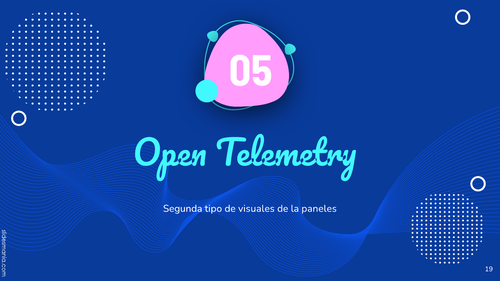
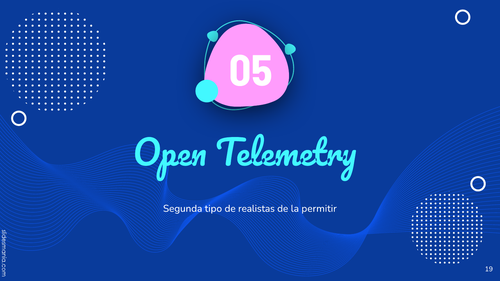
visuales: visuales -> realistas
paneles: paneles -> permitir
